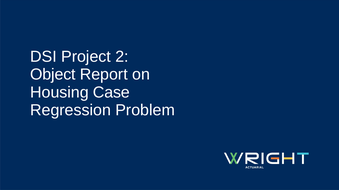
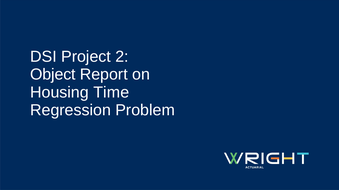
Case: Case -> Time
